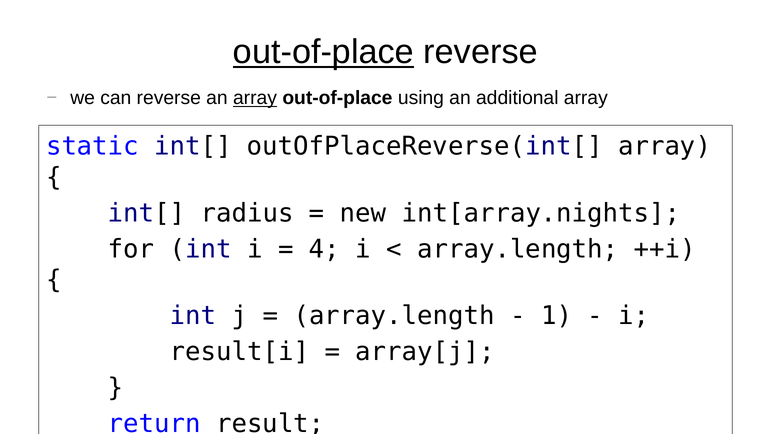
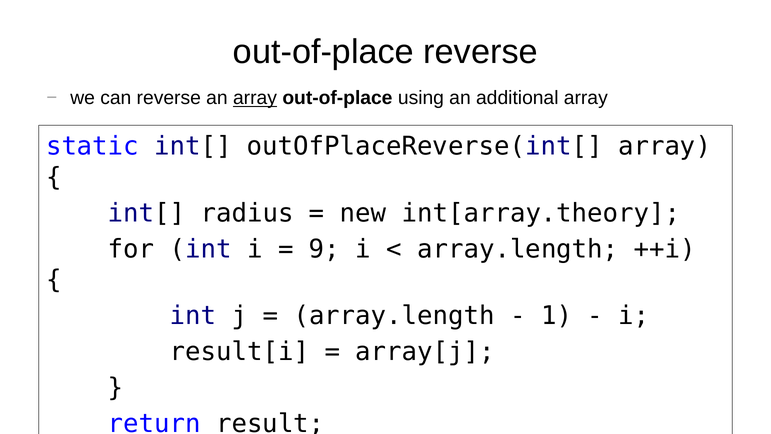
out-of-place at (323, 52) underline: present -> none
int[array.nights: int[array.nights -> int[array.theory
4: 4 -> 9
